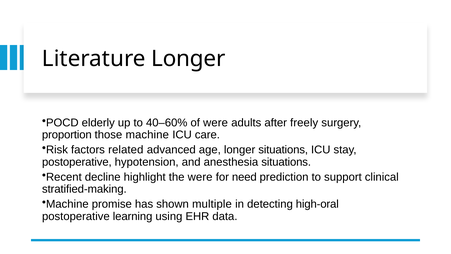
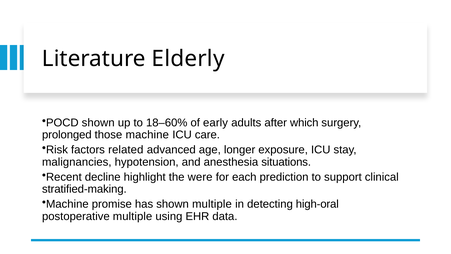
Literature Longer: Longer -> Elderly
POCD elderly: elderly -> shown
40–60%: 40–60% -> 18–60%
of were: were -> early
freely: freely -> which
proportion: proportion -> prolonged
longer situations: situations -> exposure
postoperative at (77, 162): postoperative -> malignancies
need: need -> each
postoperative learning: learning -> multiple
